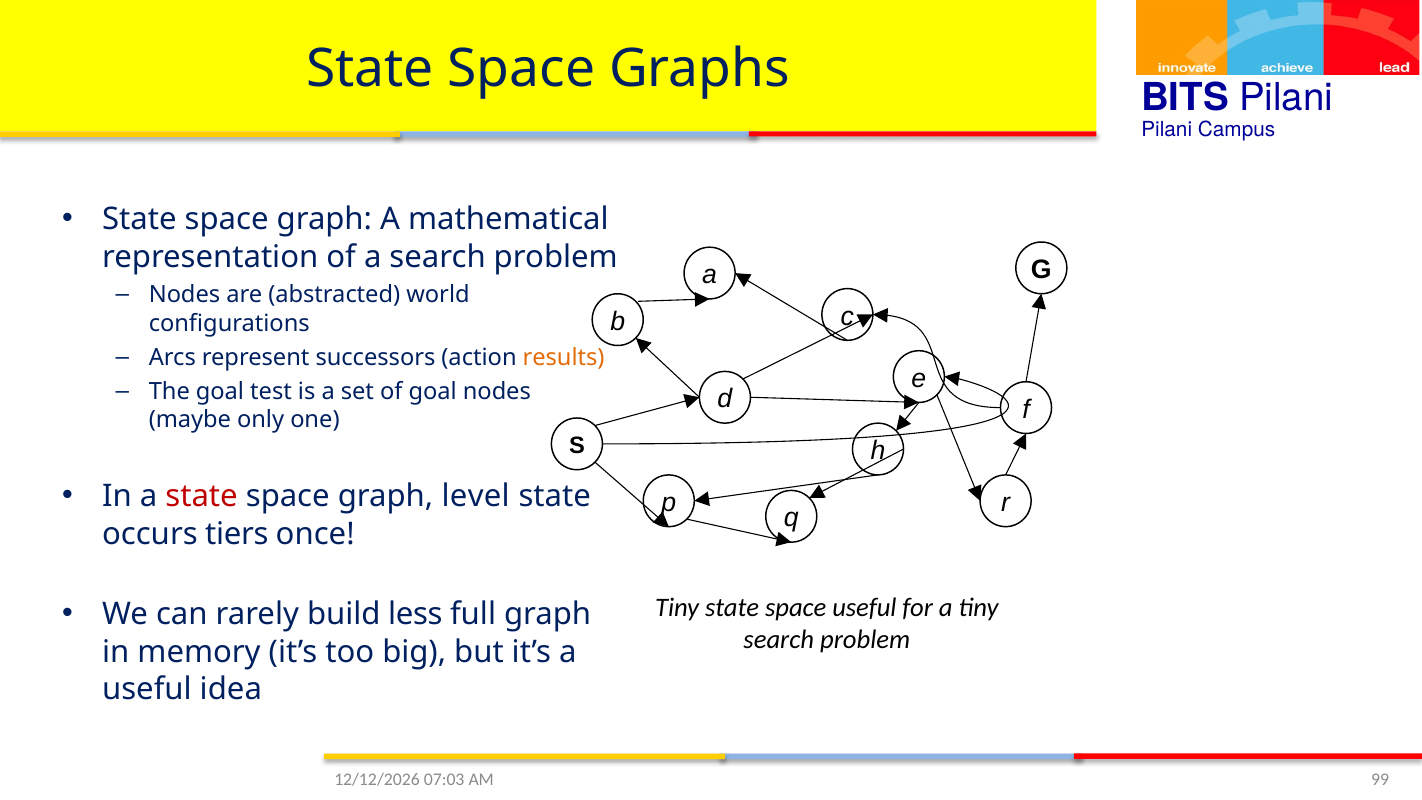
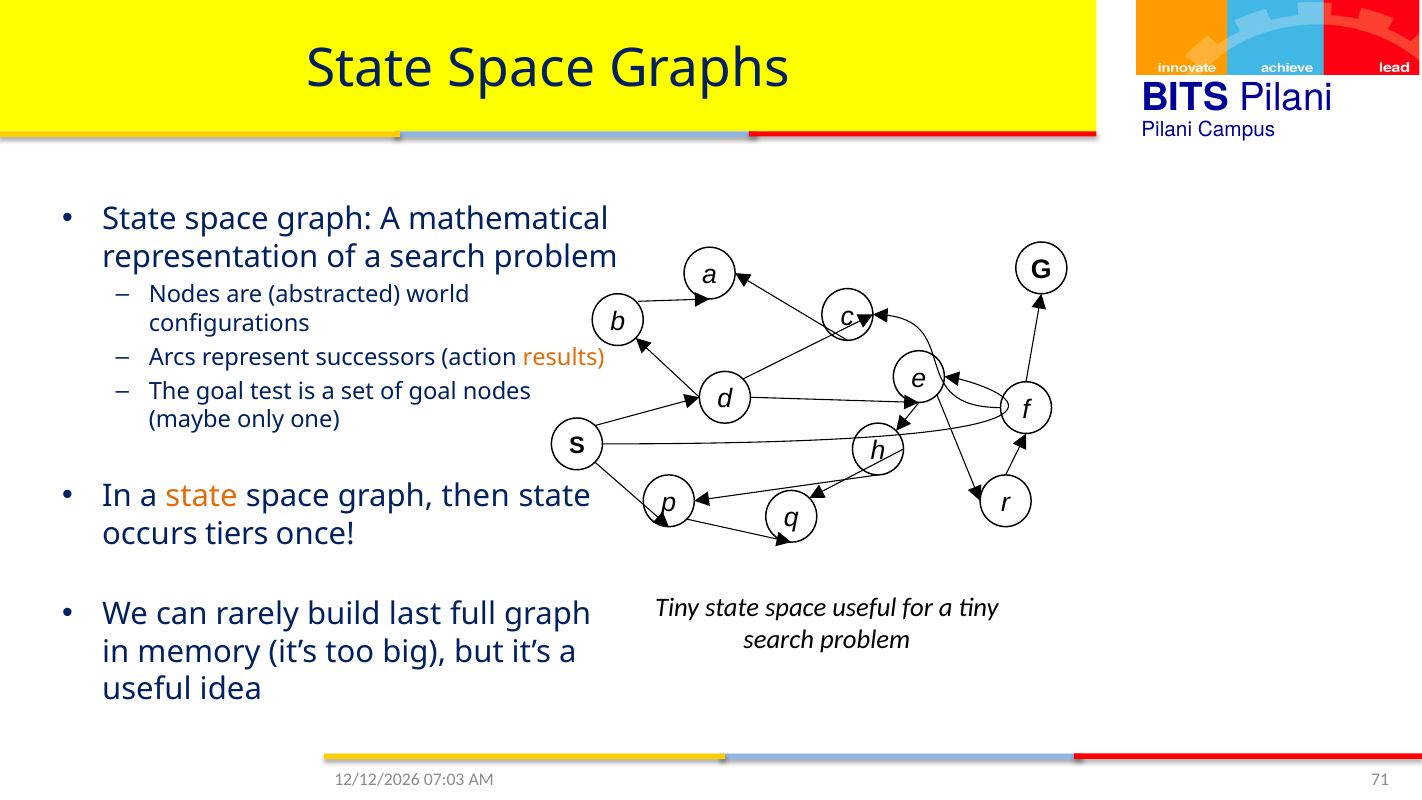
state at (202, 496) colour: red -> orange
level: level -> then
less: less -> last
99: 99 -> 71
